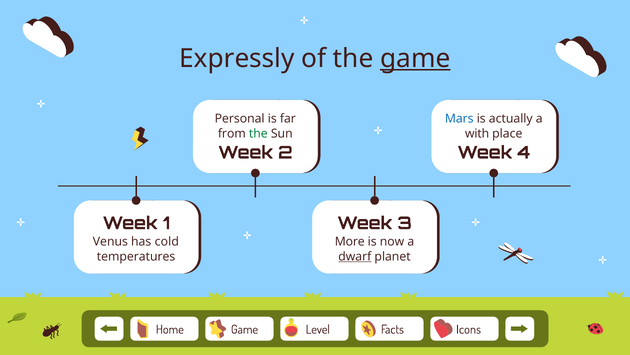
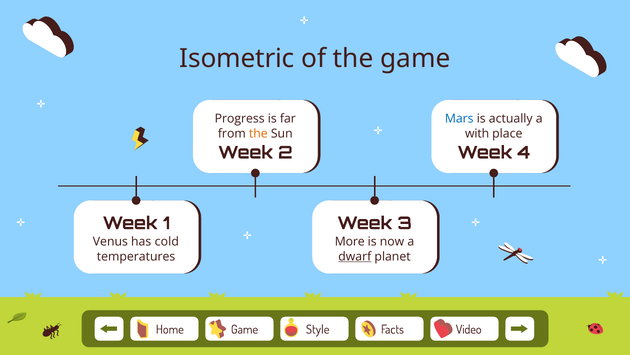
Expressly: Expressly -> Isometric
game at (415, 59) underline: present -> none
Personal: Personal -> Progress
the at (258, 133) colour: green -> orange
Level: Level -> Style
Icons: Icons -> Video
